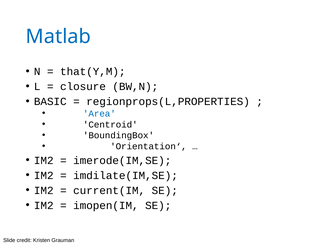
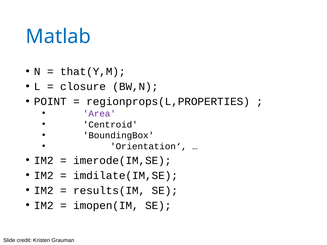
BASIC: BASIC -> POINT
Area colour: blue -> purple
current(IM: current(IM -> results(IM
